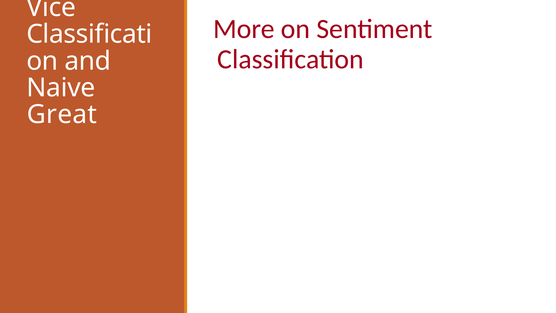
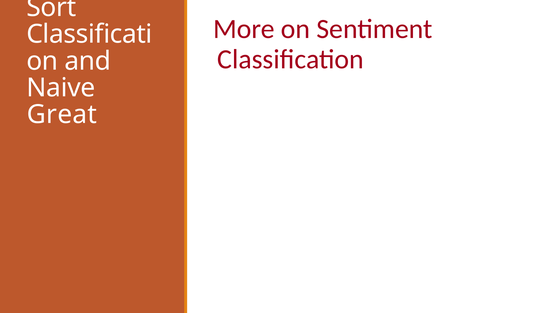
Vice: Vice -> Sort
